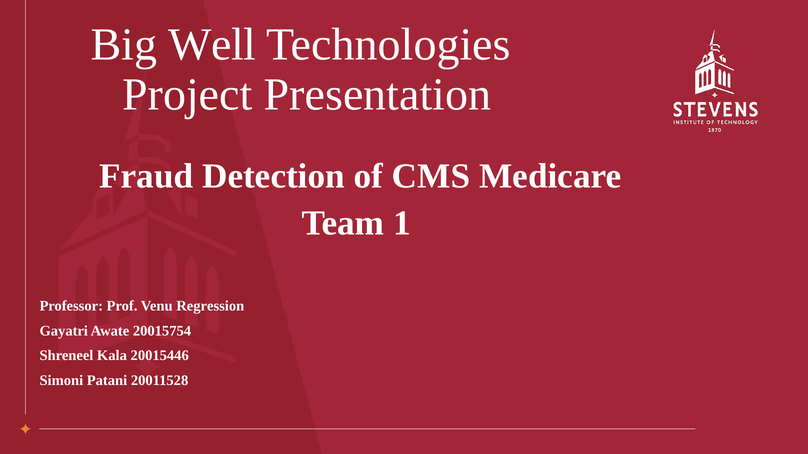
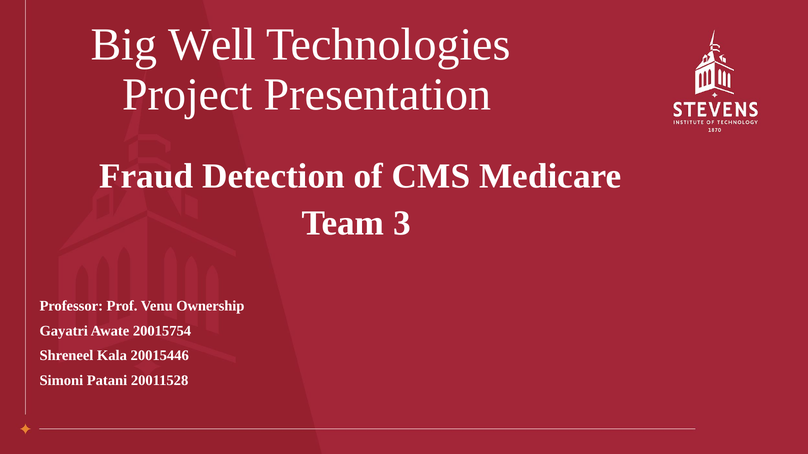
1: 1 -> 3
Regression: Regression -> Ownership
